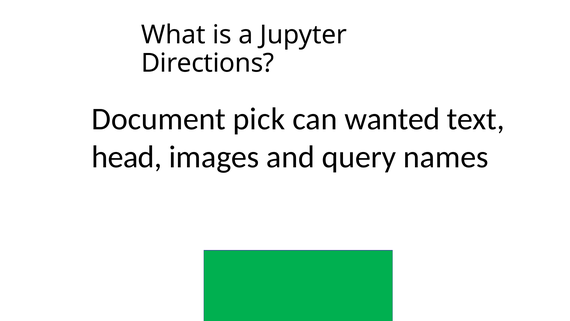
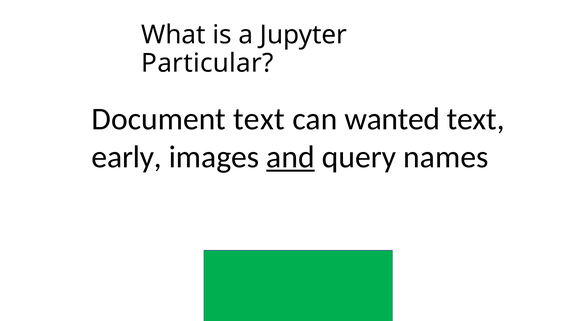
Directions: Directions -> Particular
Document pick: pick -> text
head: head -> early
and underline: none -> present
